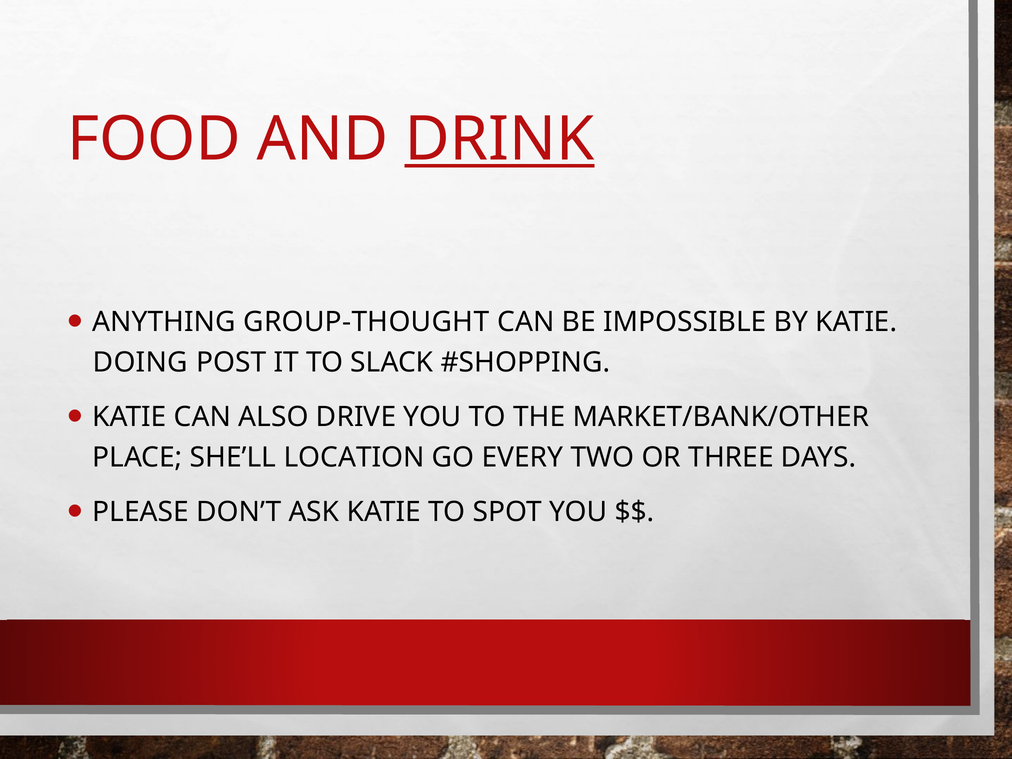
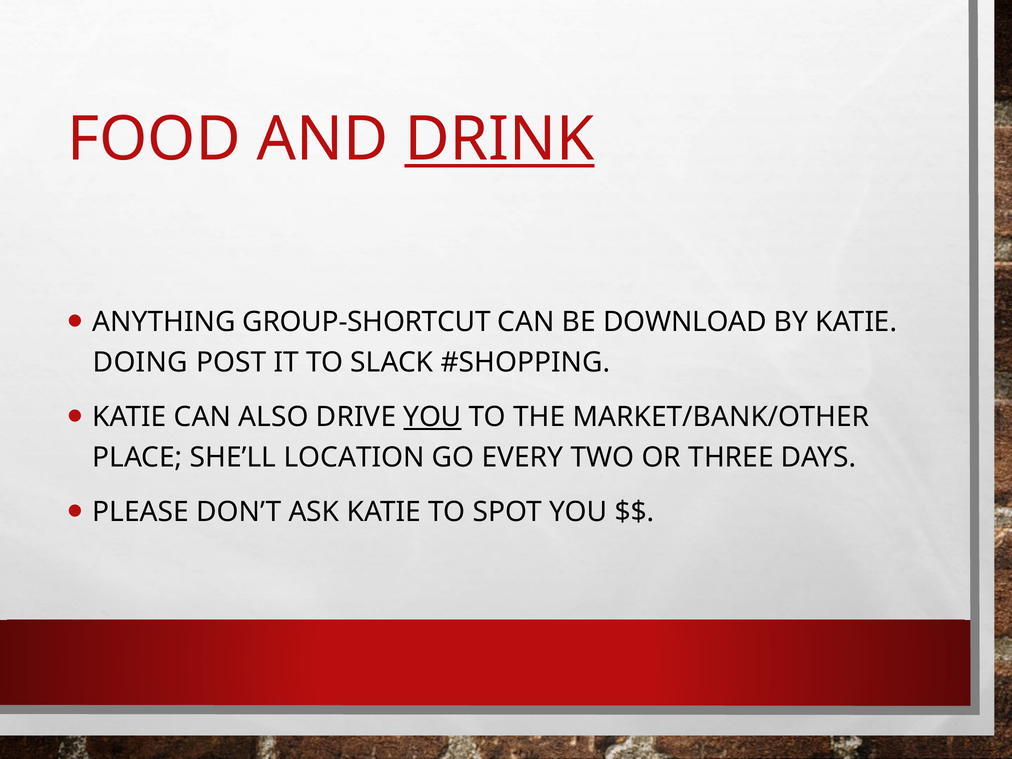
GROUP-THOUGHT: GROUP-THOUGHT -> GROUP-SHORTCUT
IMPOSSIBLE: IMPOSSIBLE -> DOWNLOAD
YOU at (432, 417) underline: none -> present
